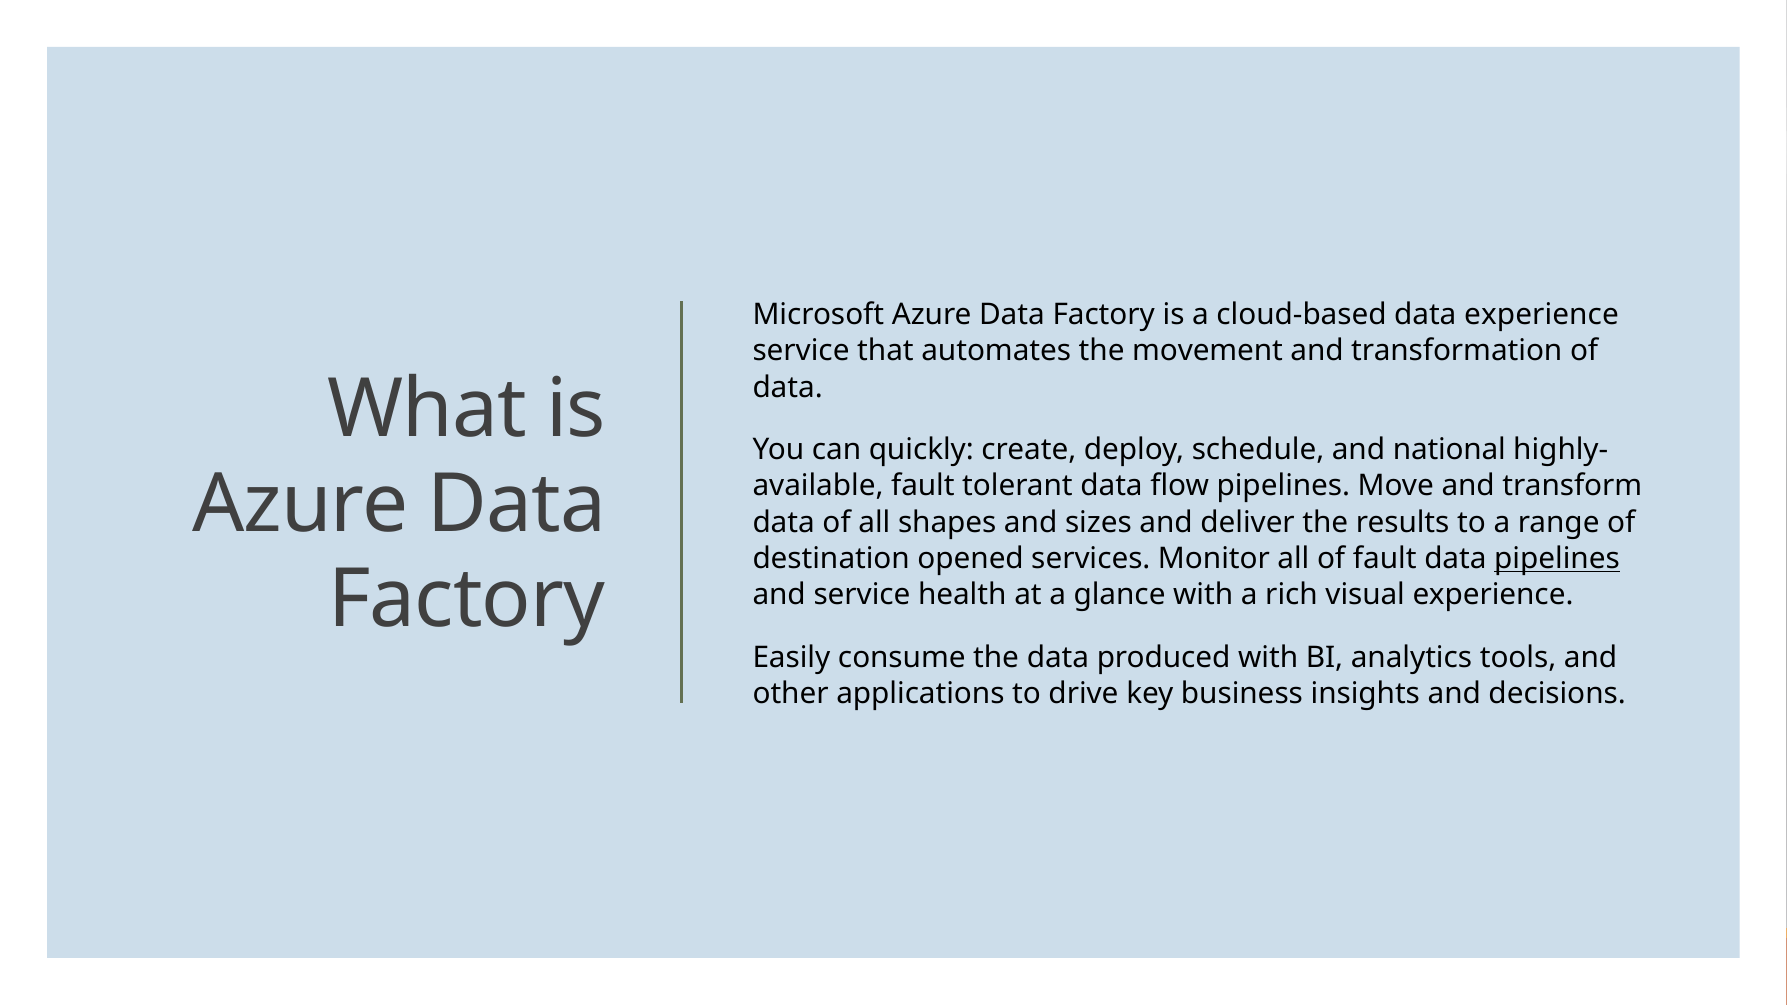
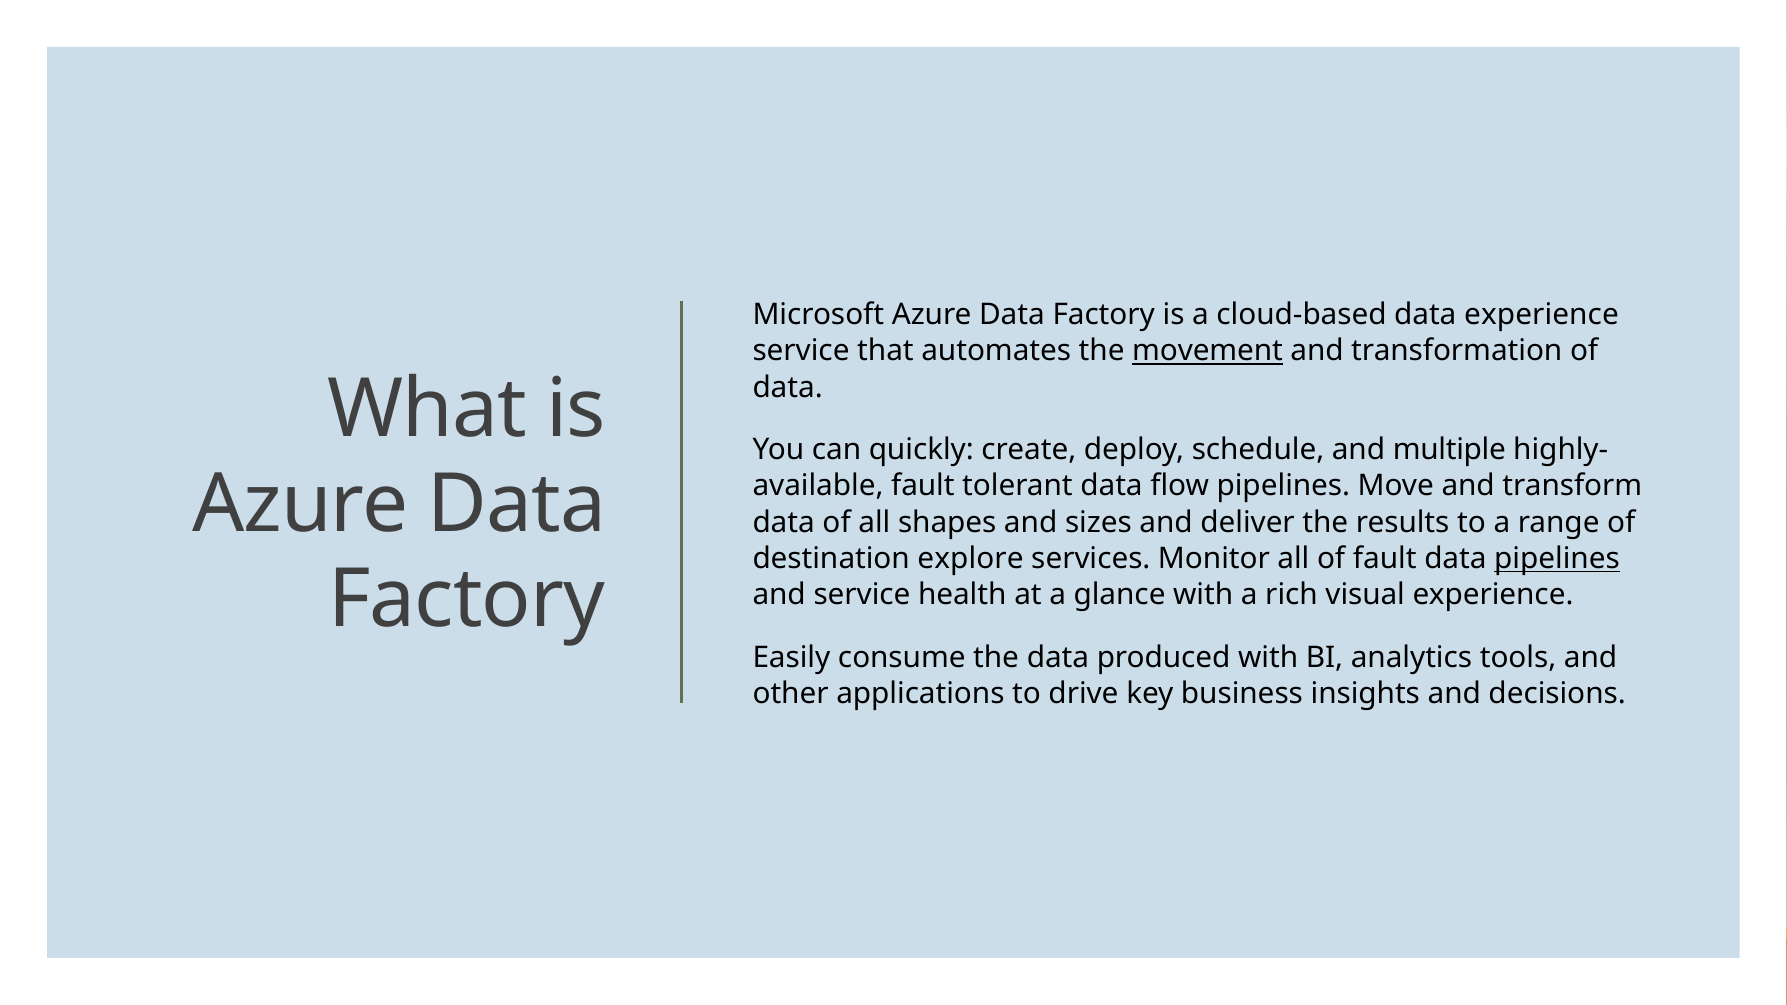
movement underline: none -> present
national: national -> multiple
opened: opened -> explore
